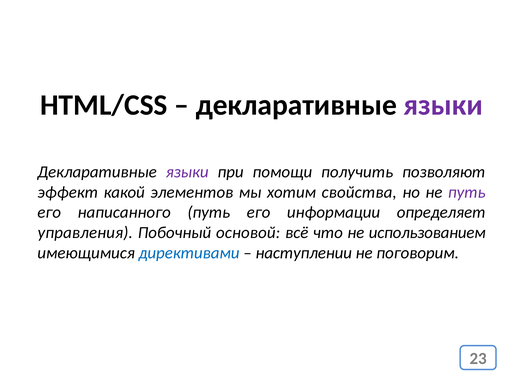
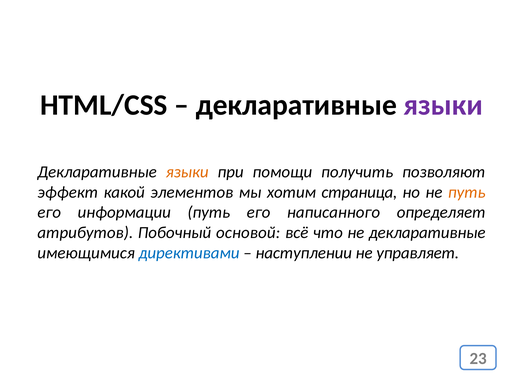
языки at (187, 172) colour: purple -> orange
свойства: свойства -> страница
путь at (467, 192) colour: purple -> orange
написанного: написанного -> информации
информации: информации -> написанного
управления: управления -> атрибутов
не использованием: использованием -> декларативные
поговорим: поговорим -> управляет
